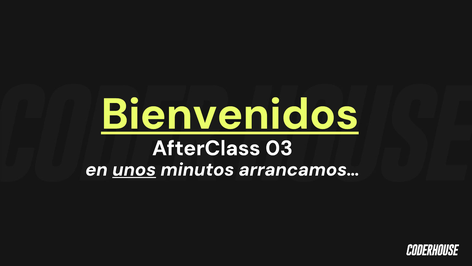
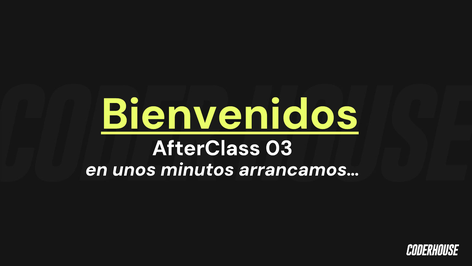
unos underline: present -> none
